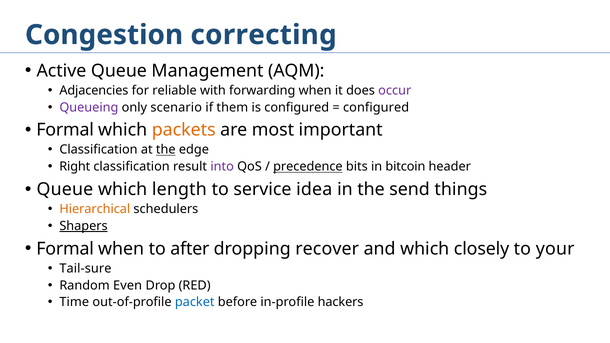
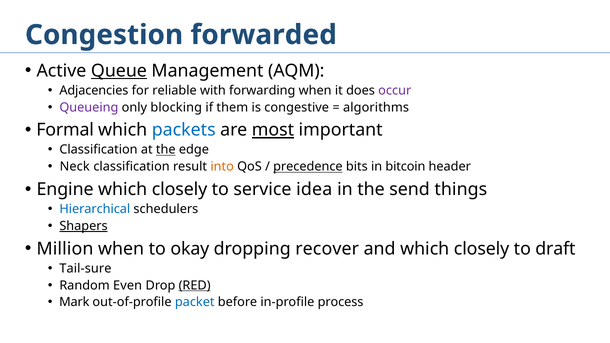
correcting: correcting -> forwarded
Queue at (119, 71) underline: none -> present
scenario: scenario -> blocking
is configured: configured -> congestive
configured at (376, 107): configured -> algorithms
packets colour: orange -> blue
most underline: none -> present
Right: Right -> Neck
into colour: purple -> orange
Queue at (65, 189): Queue -> Engine
length at (179, 189): length -> closely
Hierarchical colour: orange -> blue
Formal at (65, 249): Formal -> Million
after: after -> okay
your: your -> draft
RED underline: none -> present
Time: Time -> Mark
hackers: hackers -> process
